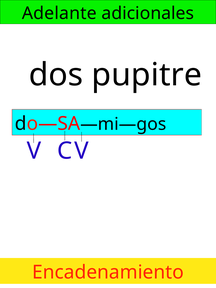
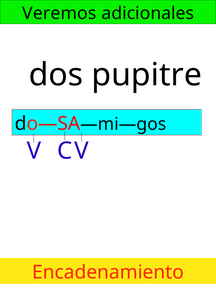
Adelante: Adelante -> Veremos
